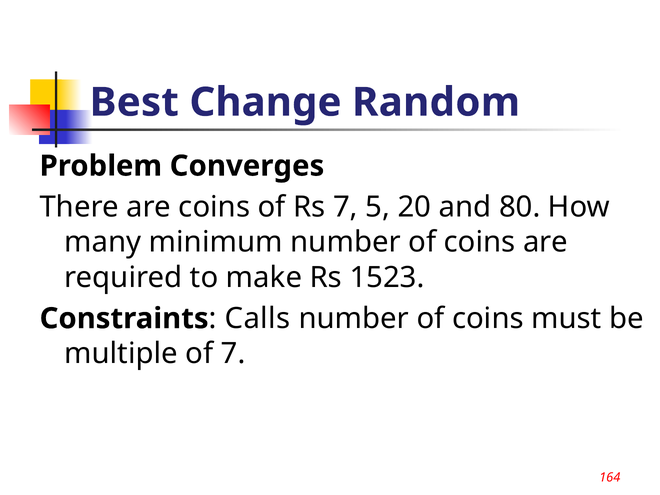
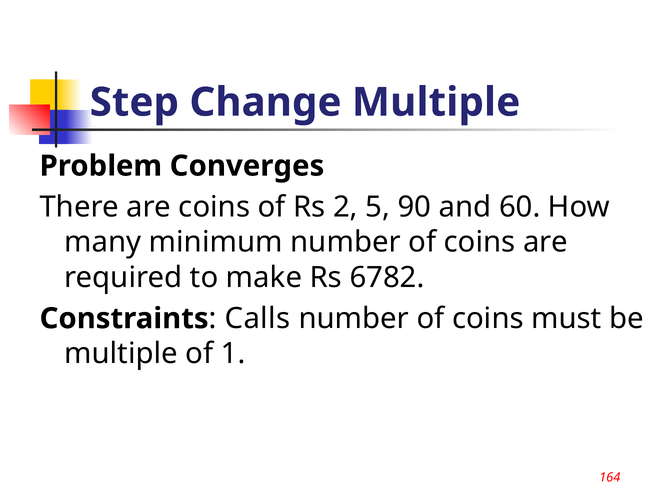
Best: Best -> Step
Change Random: Random -> Multiple
Rs 7: 7 -> 2
20: 20 -> 90
80: 80 -> 60
1523: 1523 -> 6782
of 7: 7 -> 1
